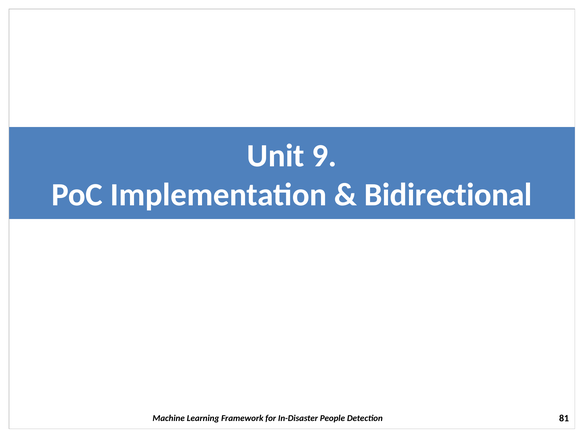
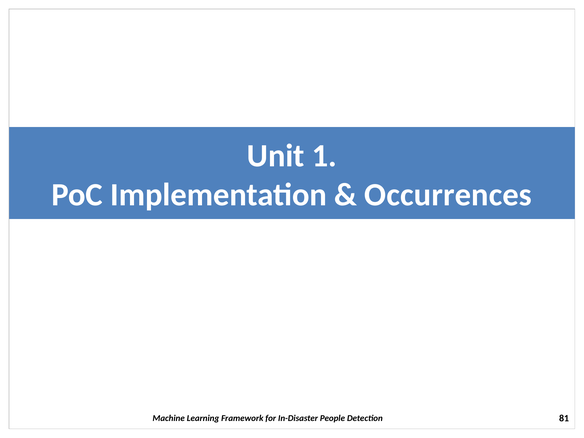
9: 9 -> 1
Bidirectional: Bidirectional -> Occurrences
